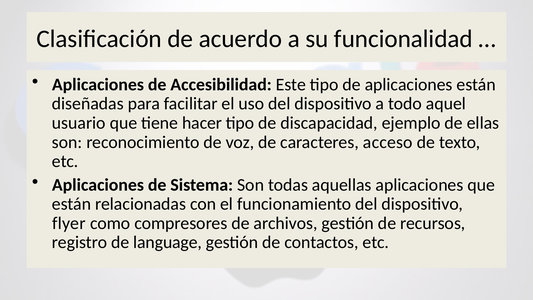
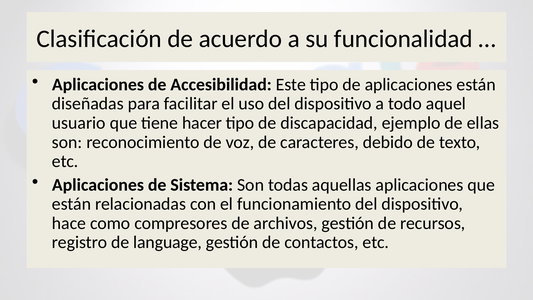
acceso: acceso -> debido
flyer: flyer -> hace
